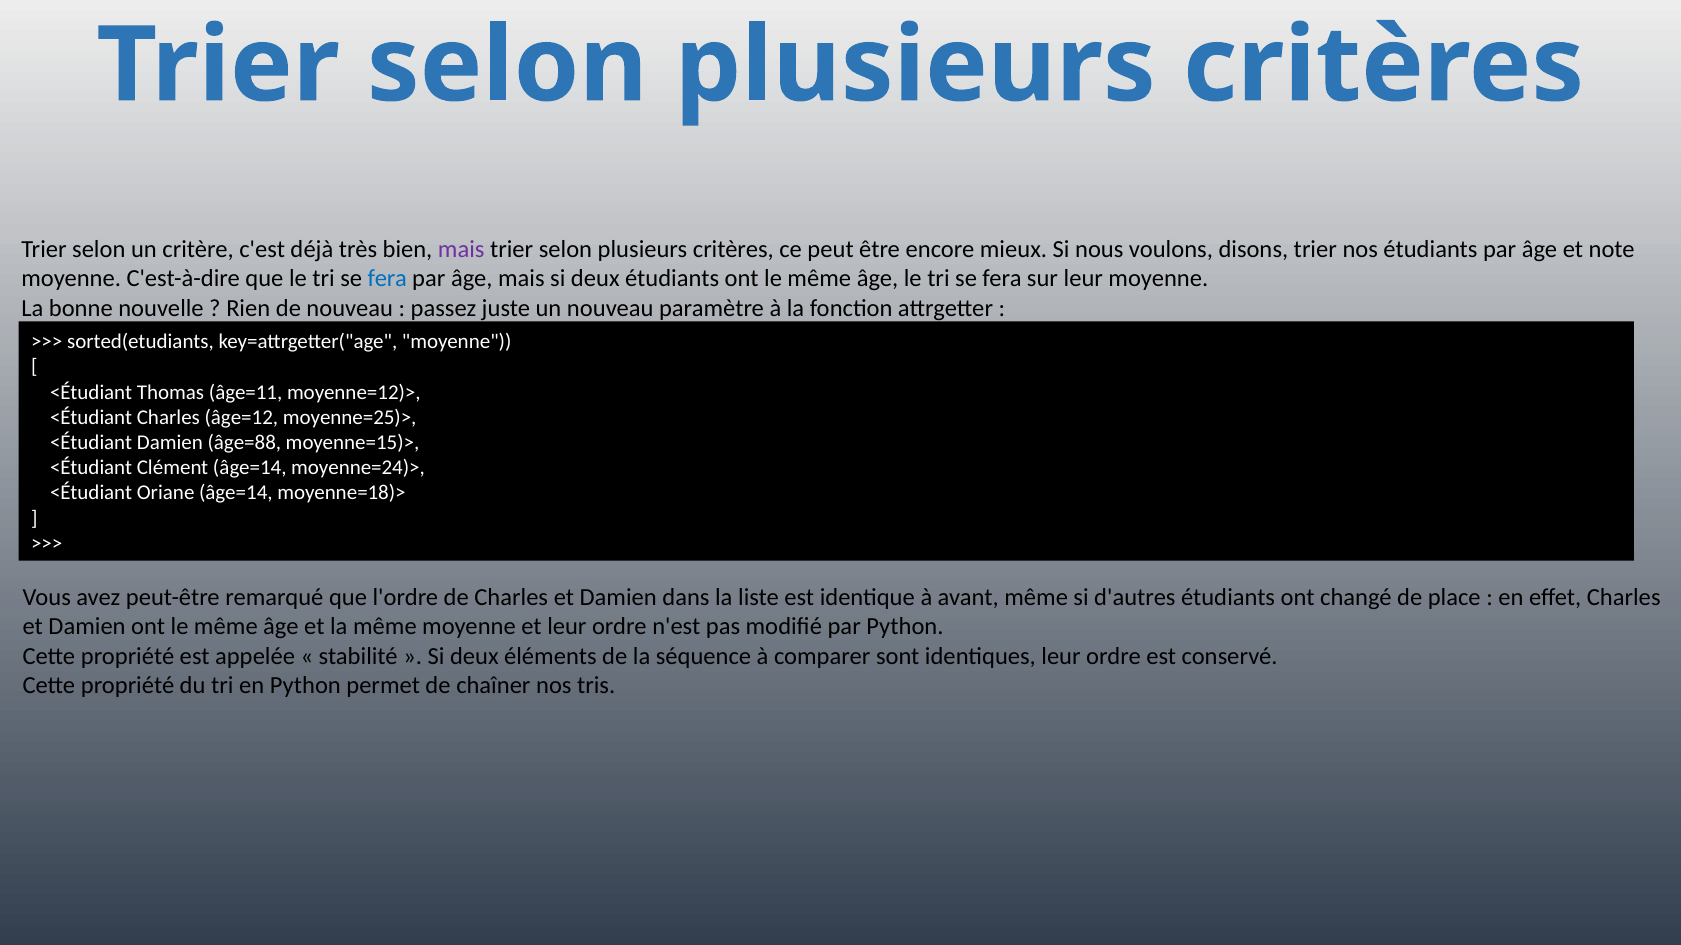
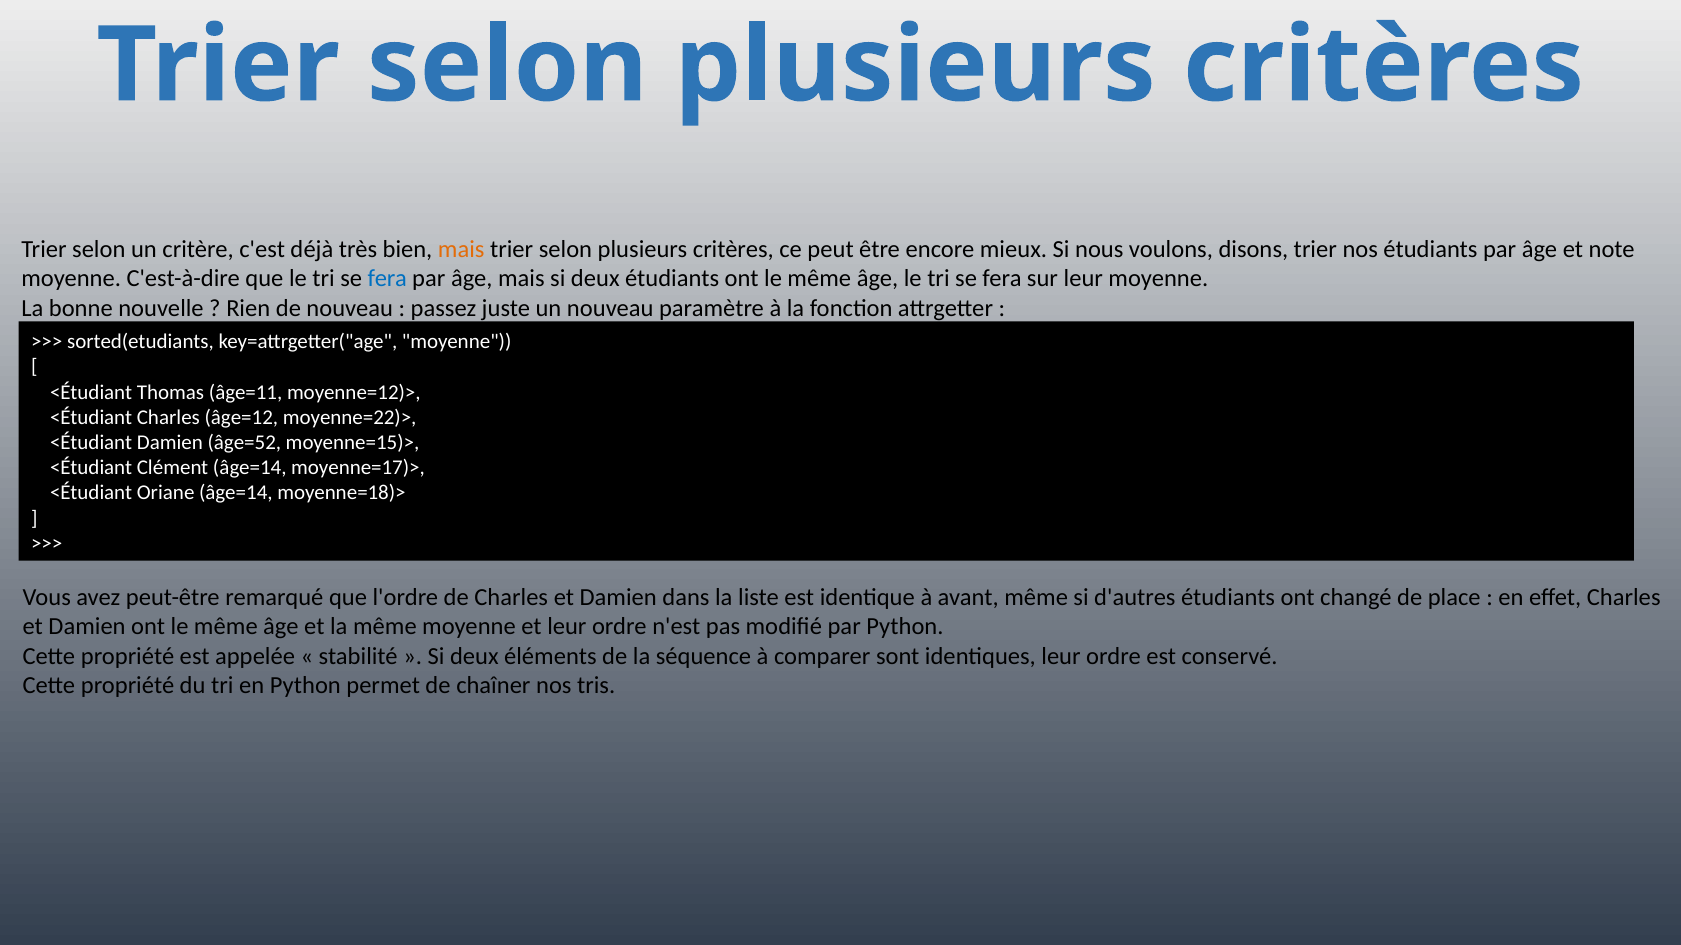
mais at (461, 249) colour: purple -> orange
moyenne=25)>: moyenne=25)> -> moyenne=22)>
âge=88: âge=88 -> âge=52
moyenne=24)>: moyenne=24)> -> moyenne=17)>
